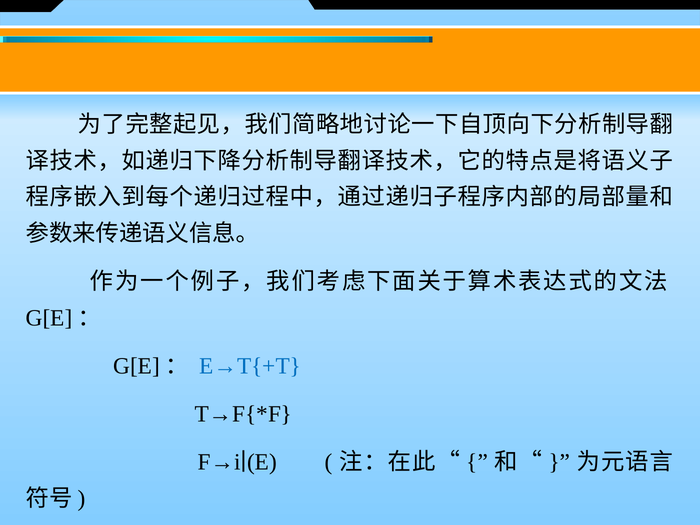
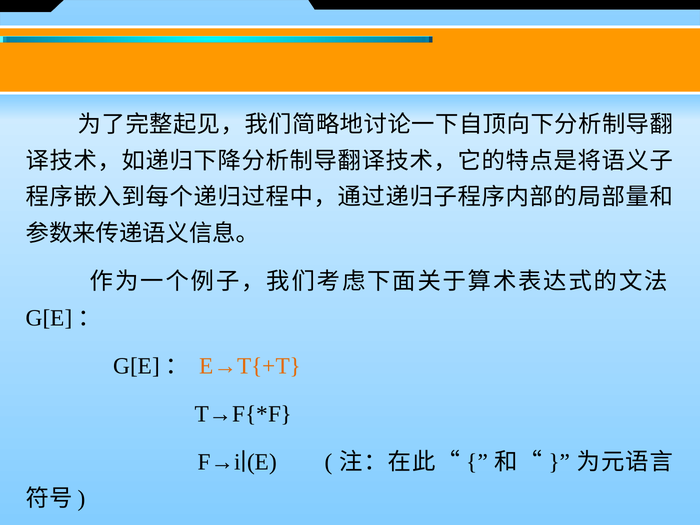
E→T{+T colour: blue -> orange
